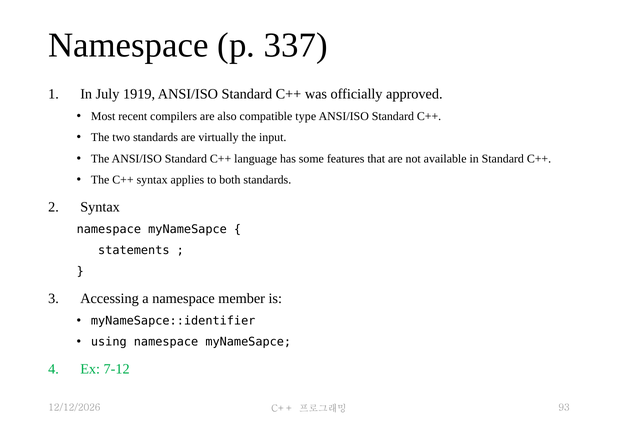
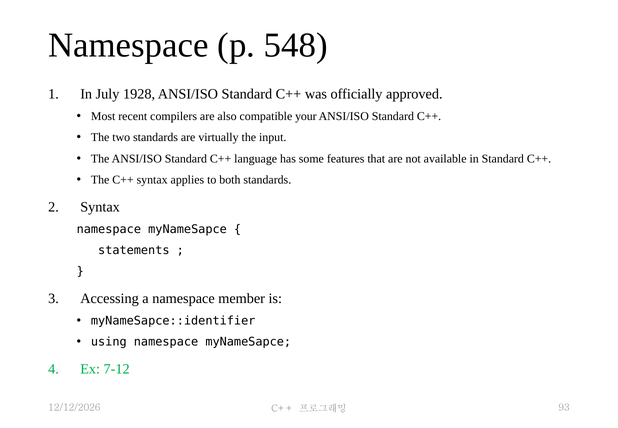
337: 337 -> 548
1919: 1919 -> 1928
type: type -> your
